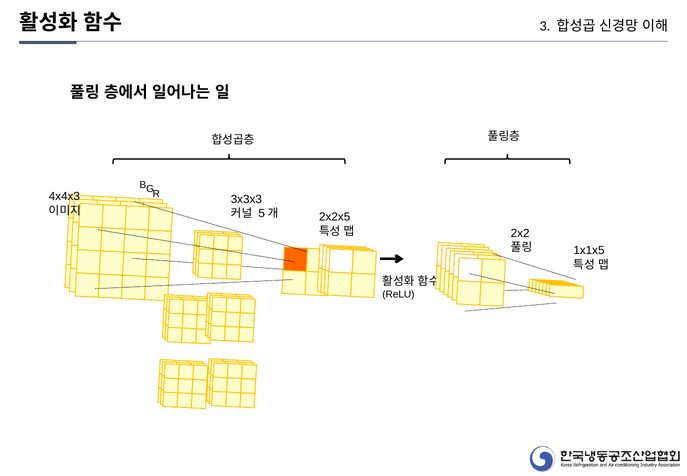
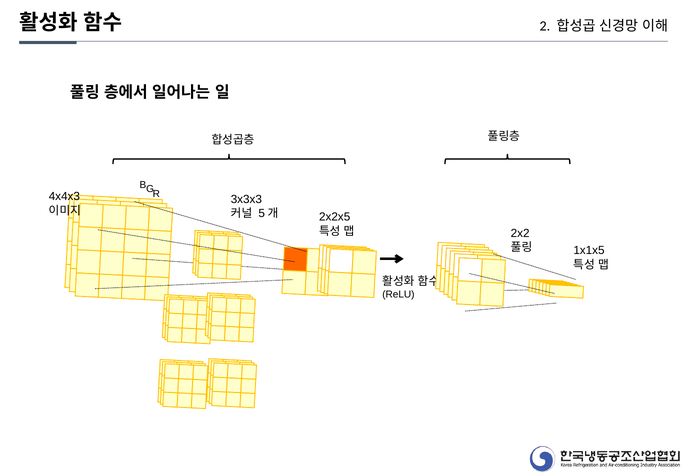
3: 3 -> 2
